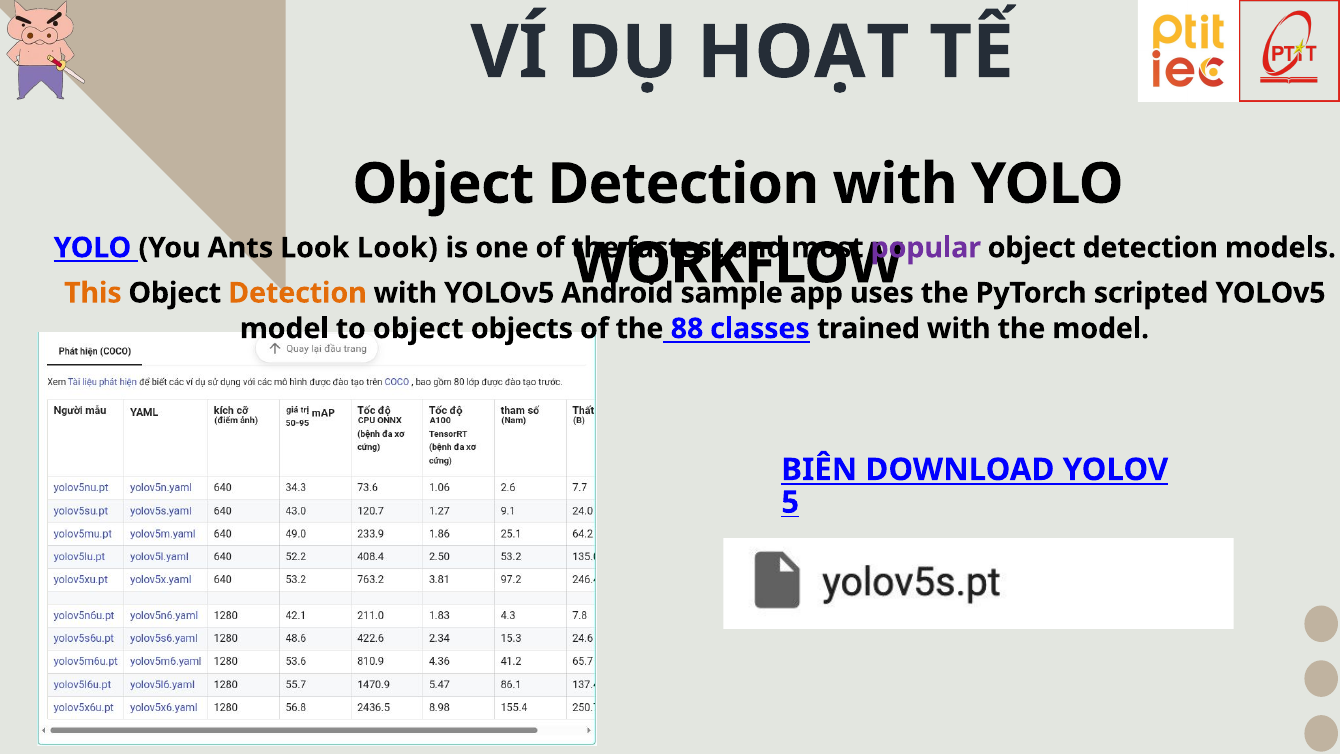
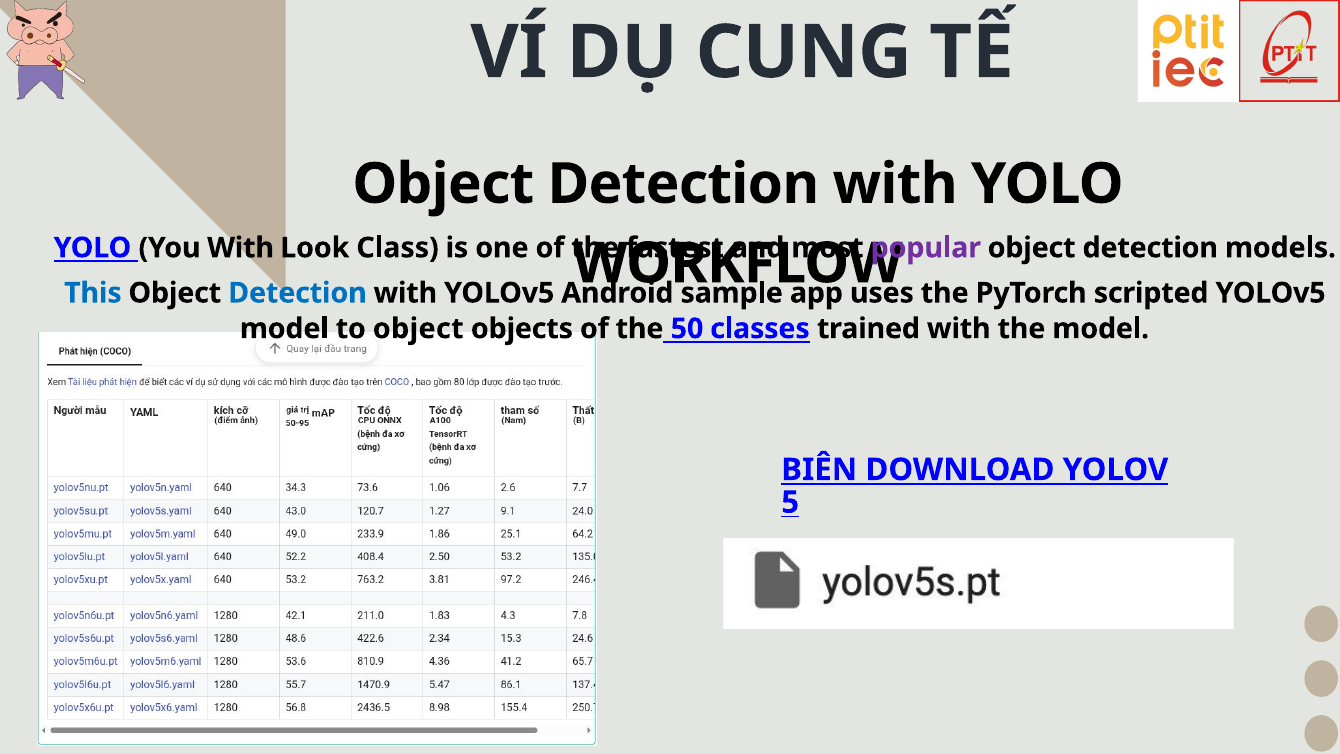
HOẠT: HOẠT -> CUNG
You Ants: Ants -> With
Look Look: Look -> Class
This colour: orange -> blue
Detection at (297, 293) colour: orange -> blue
88: 88 -> 50
